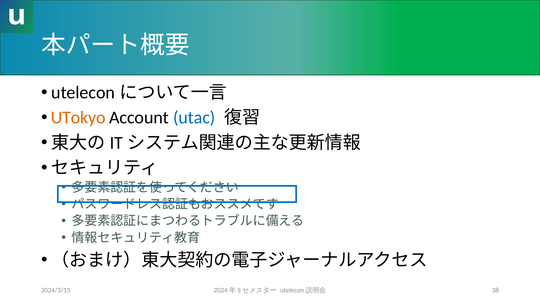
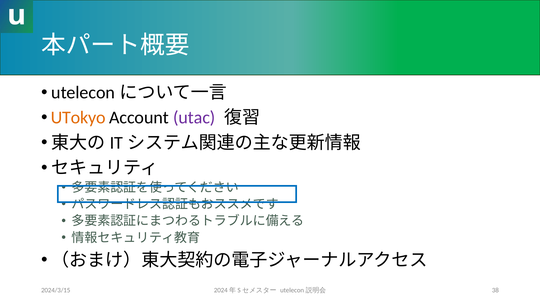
utac colour: blue -> purple
